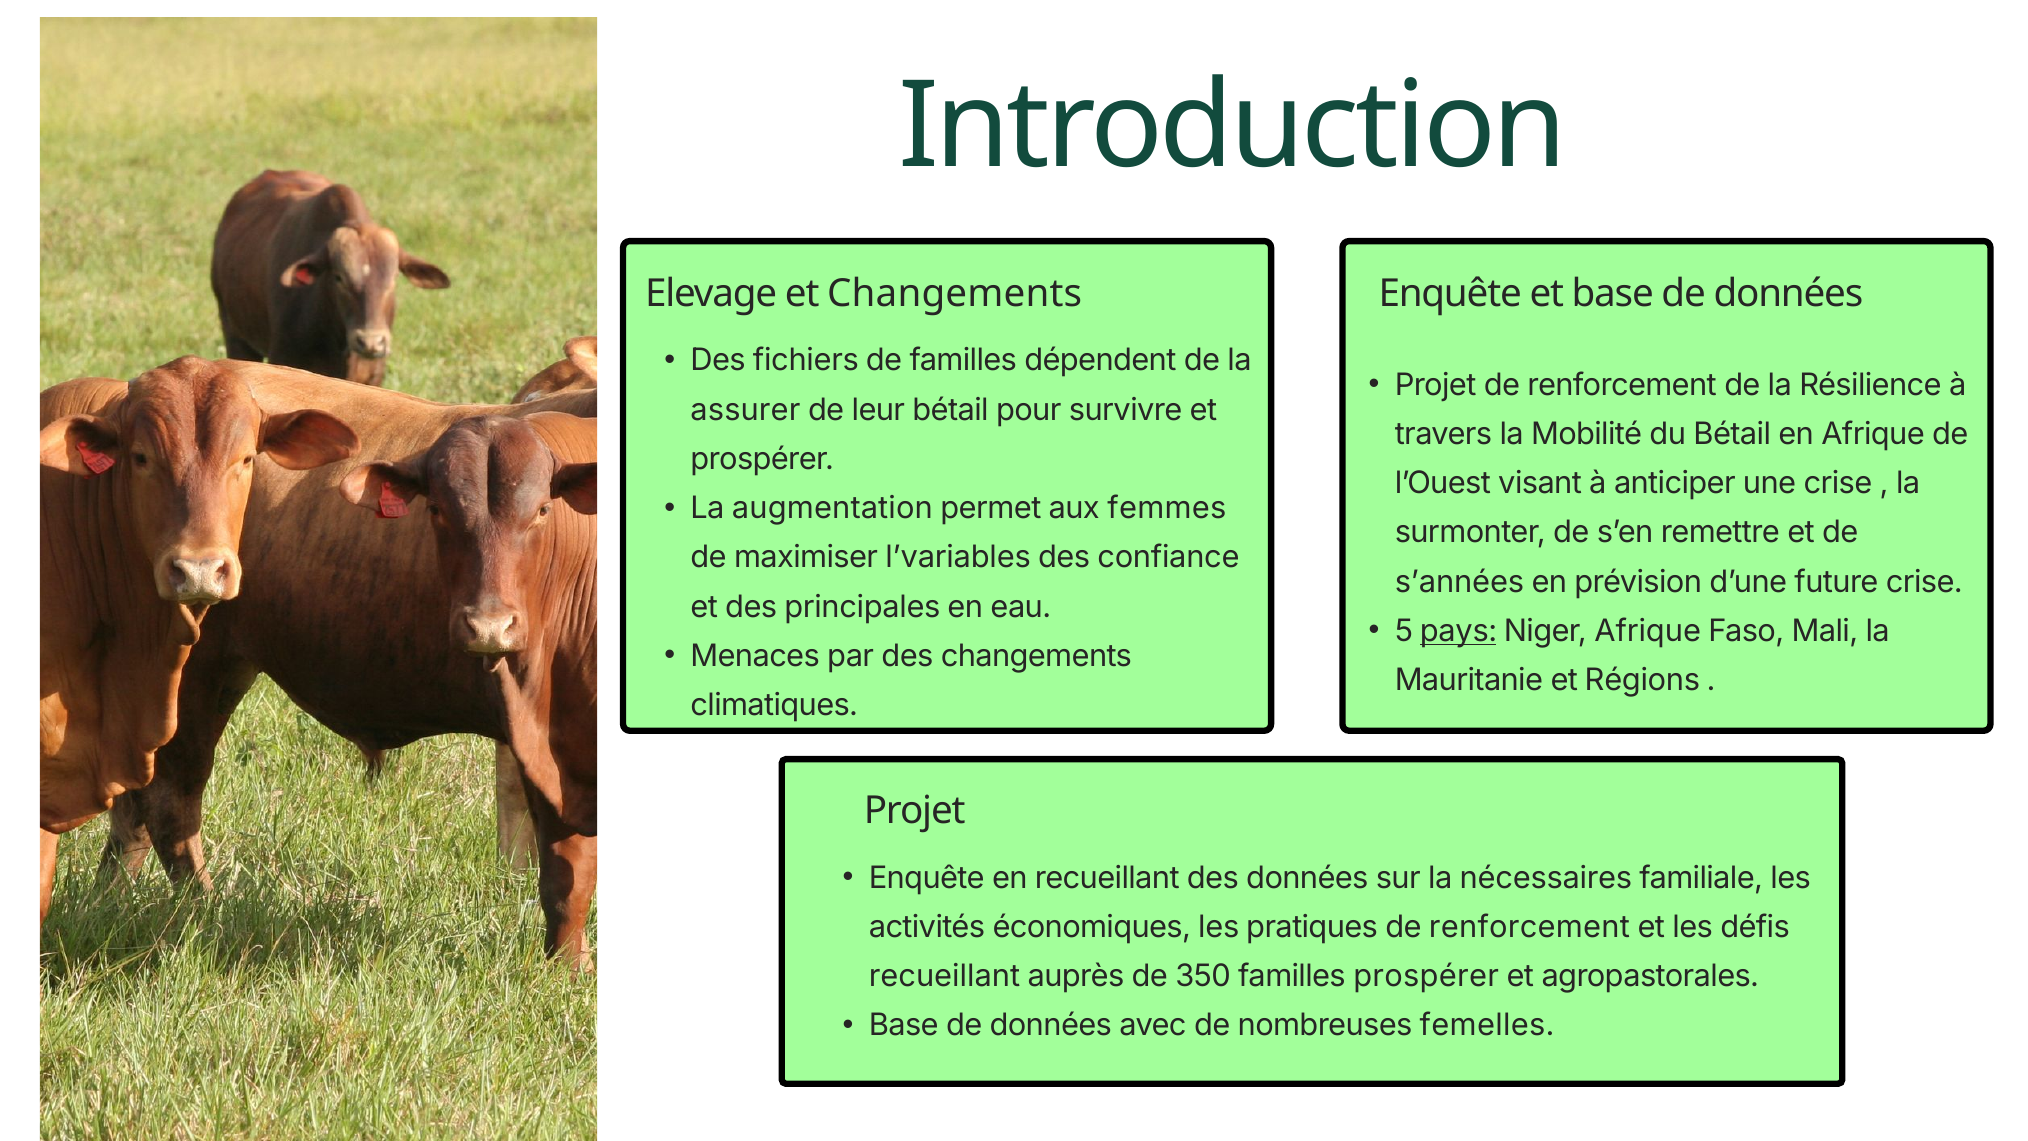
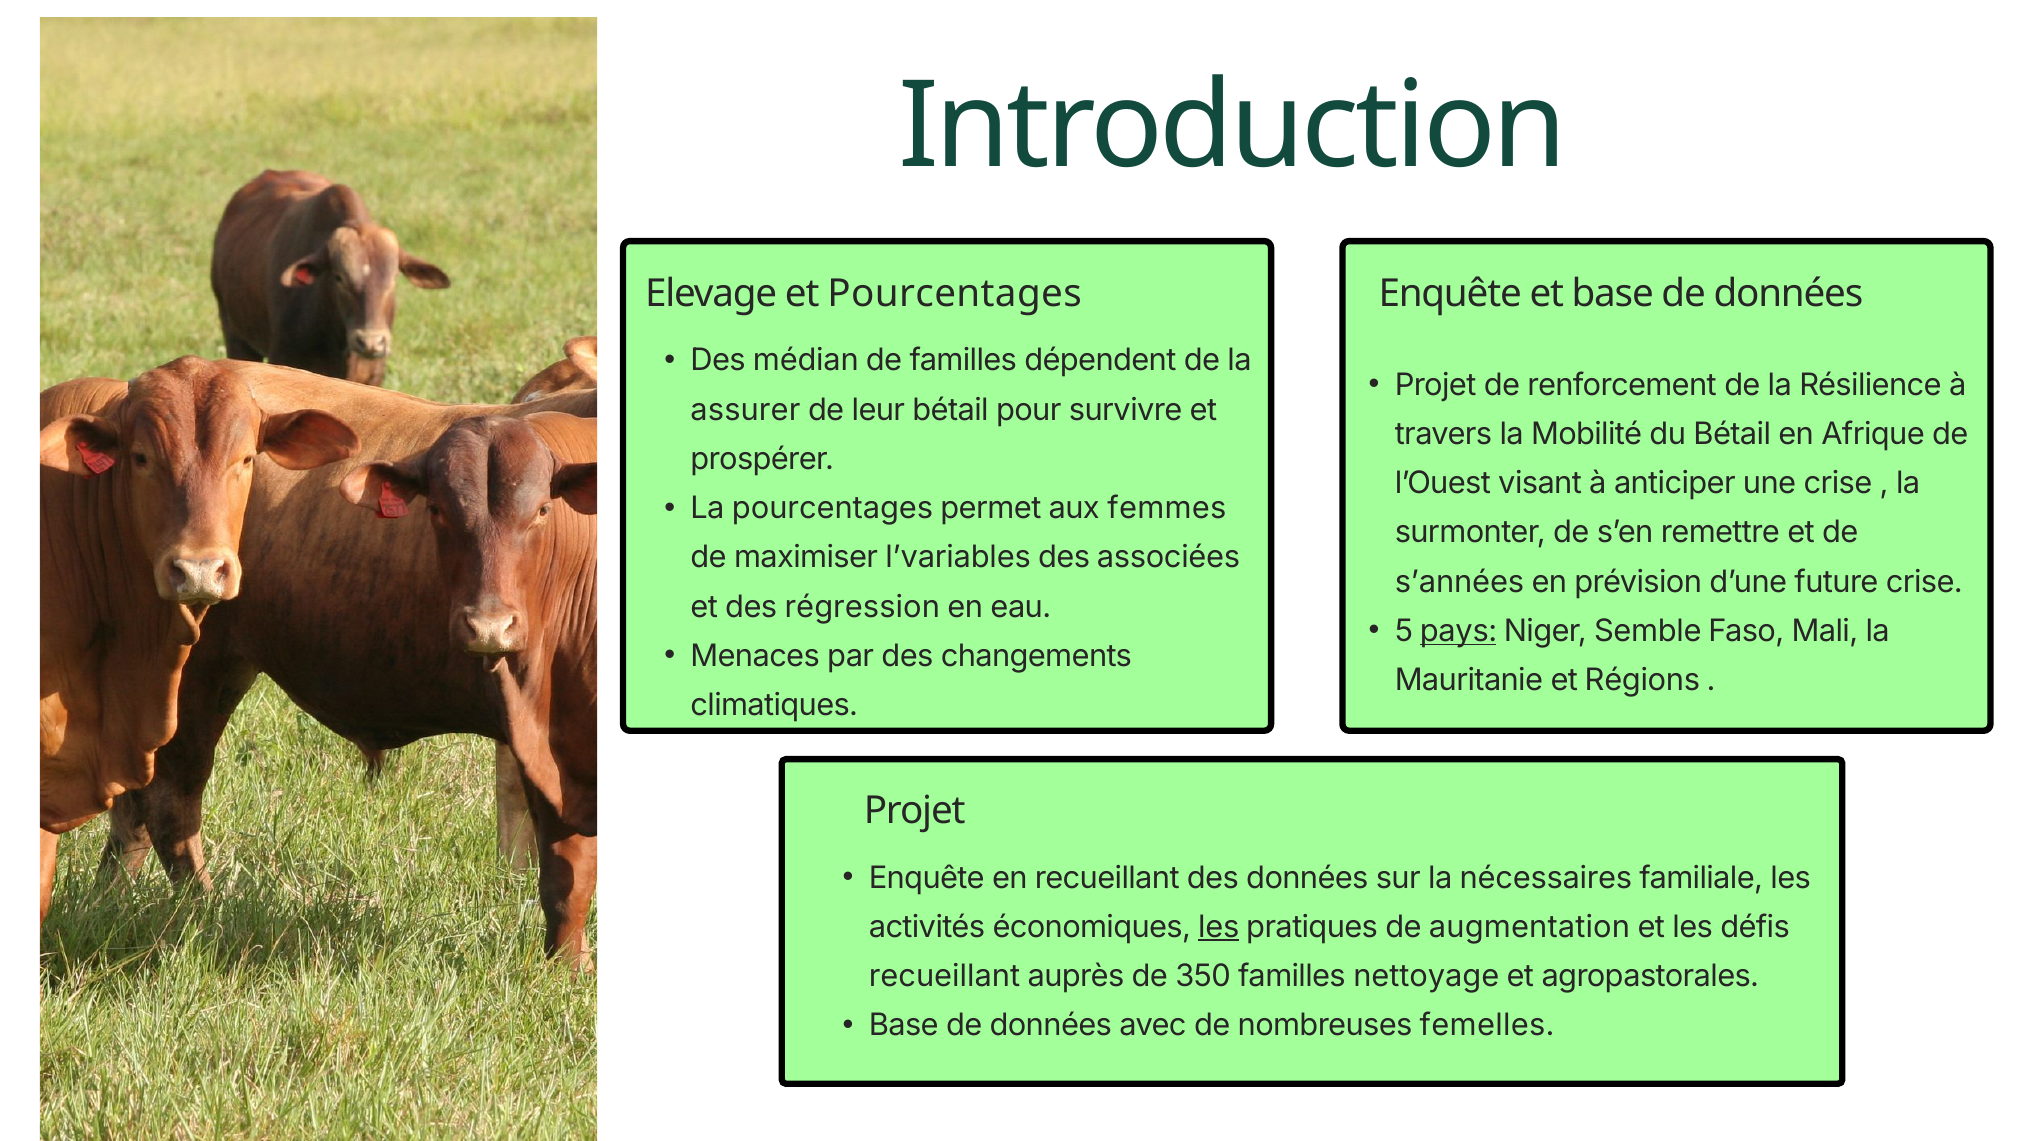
et Changements: Changements -> Pourcentages
fichiers: fichiers -> médian
La augmentation: augmentation -> pourcentages
confiance: confiance -> associées
principales: principales -> régression
Niger Afrique: Afrique -> Semble
les at (1219, 927) underline: none -> present
pratiques de renforcement: renforcement -> augmentation
familles prospérer: prospérer -> nettoyage
